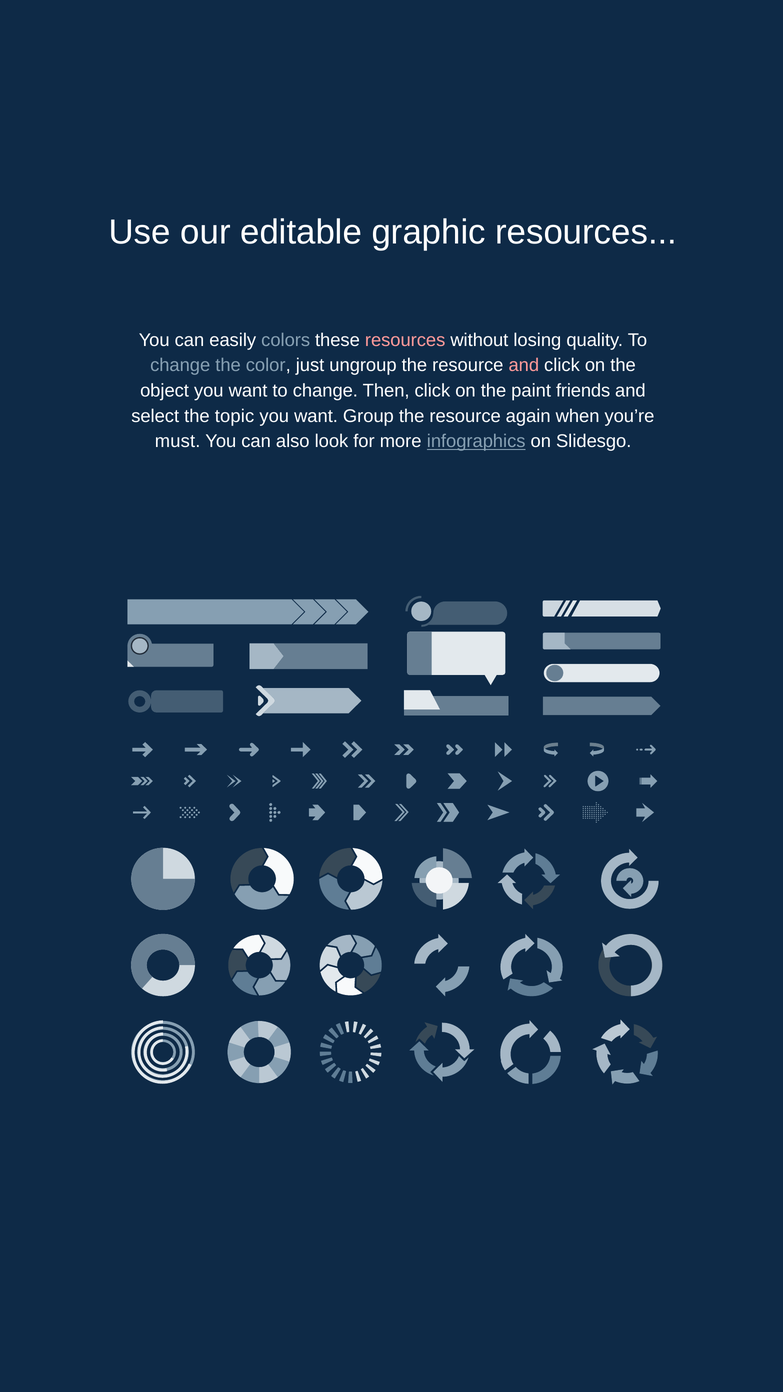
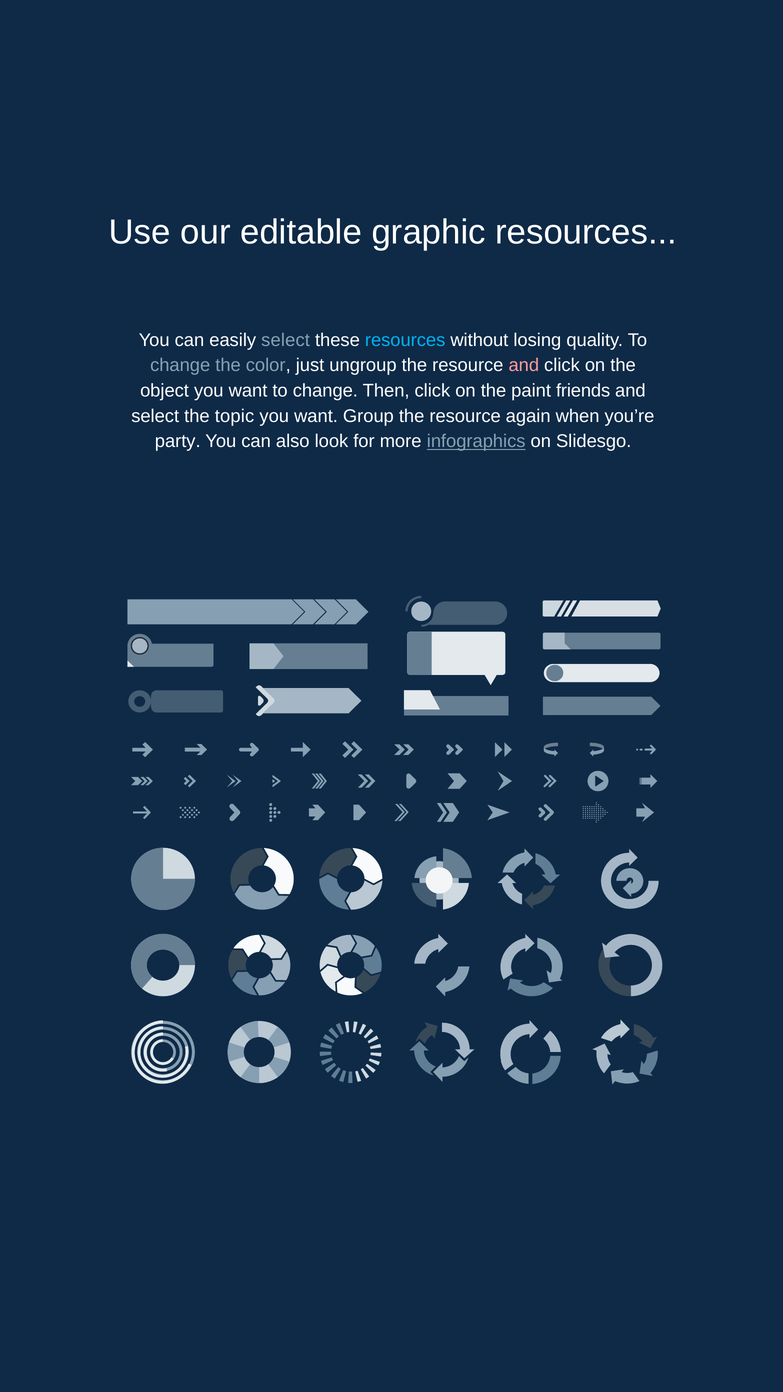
easily colors: colors -> select
resources at (405, 340) colour: pink -> light blue
must: must -> party
